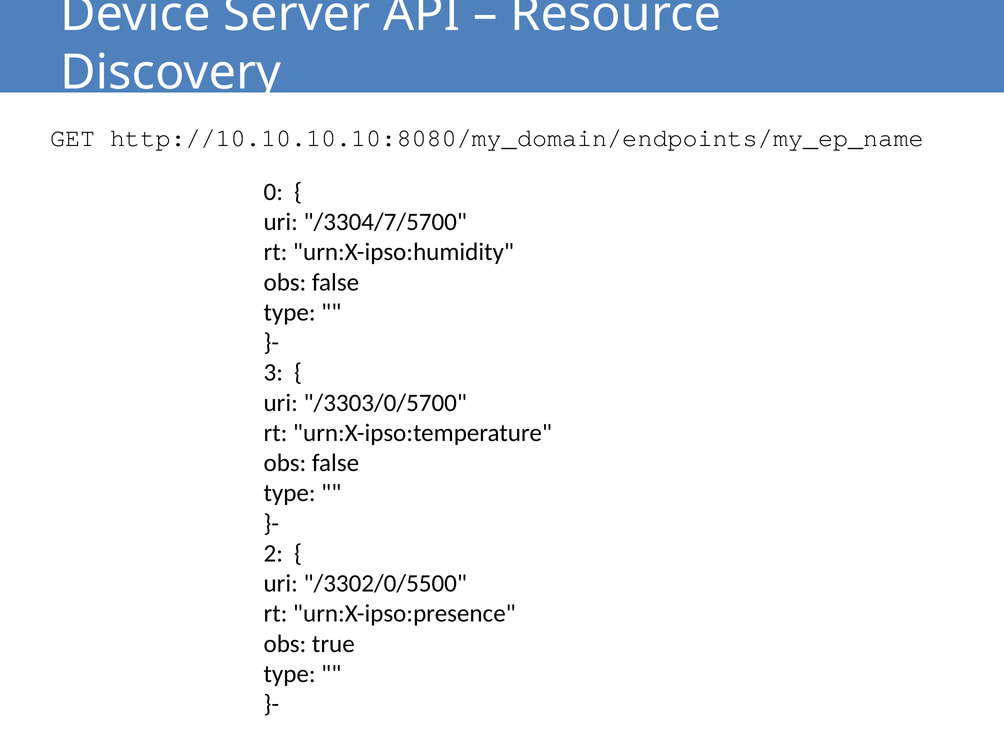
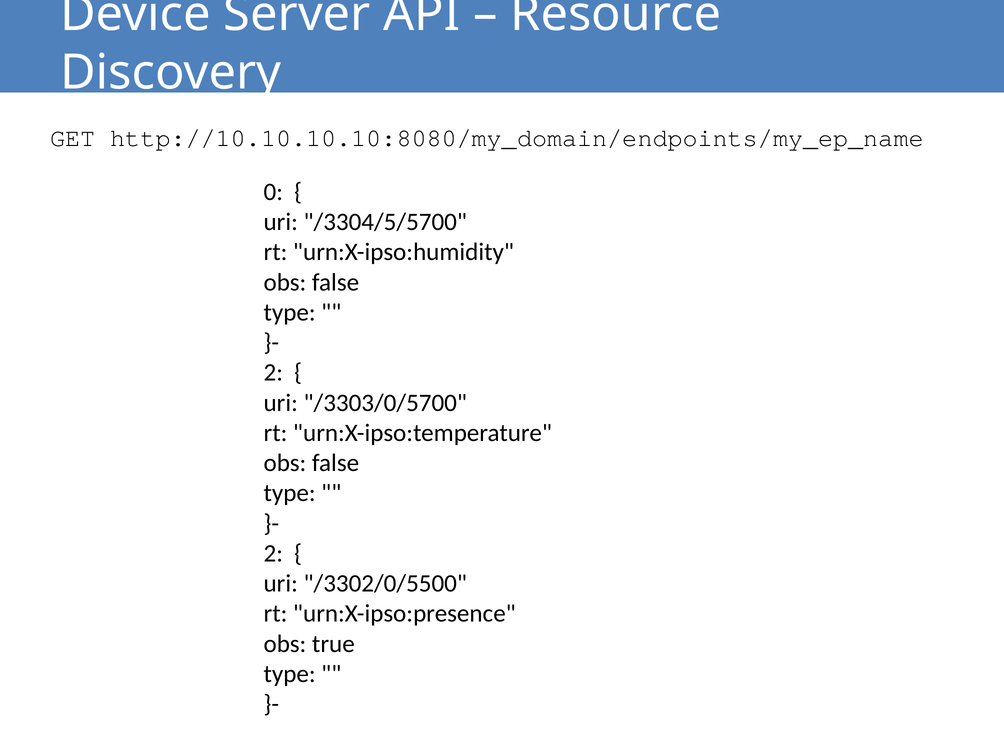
/3304/7/5700: /3304/7/5700 -> /3304/5/5700
3 at (273, 373): 3 -> 2
